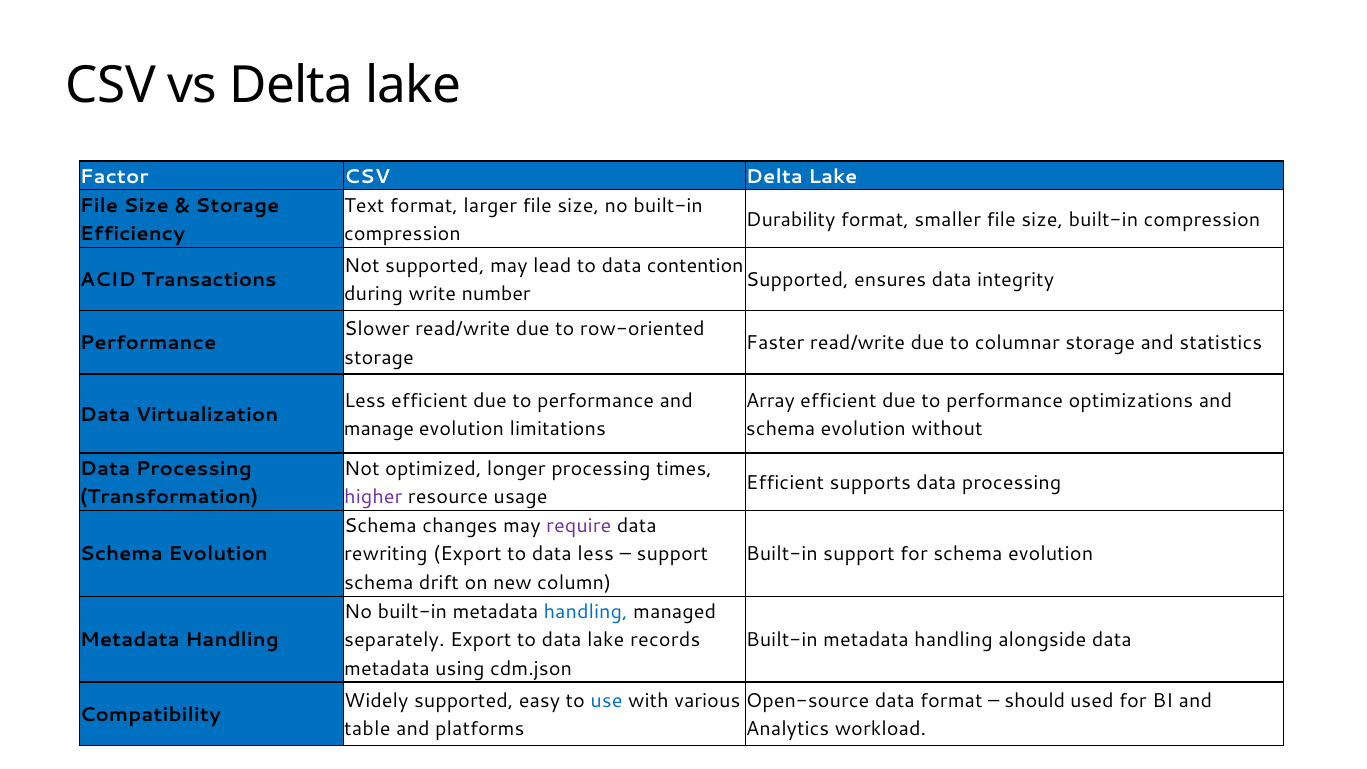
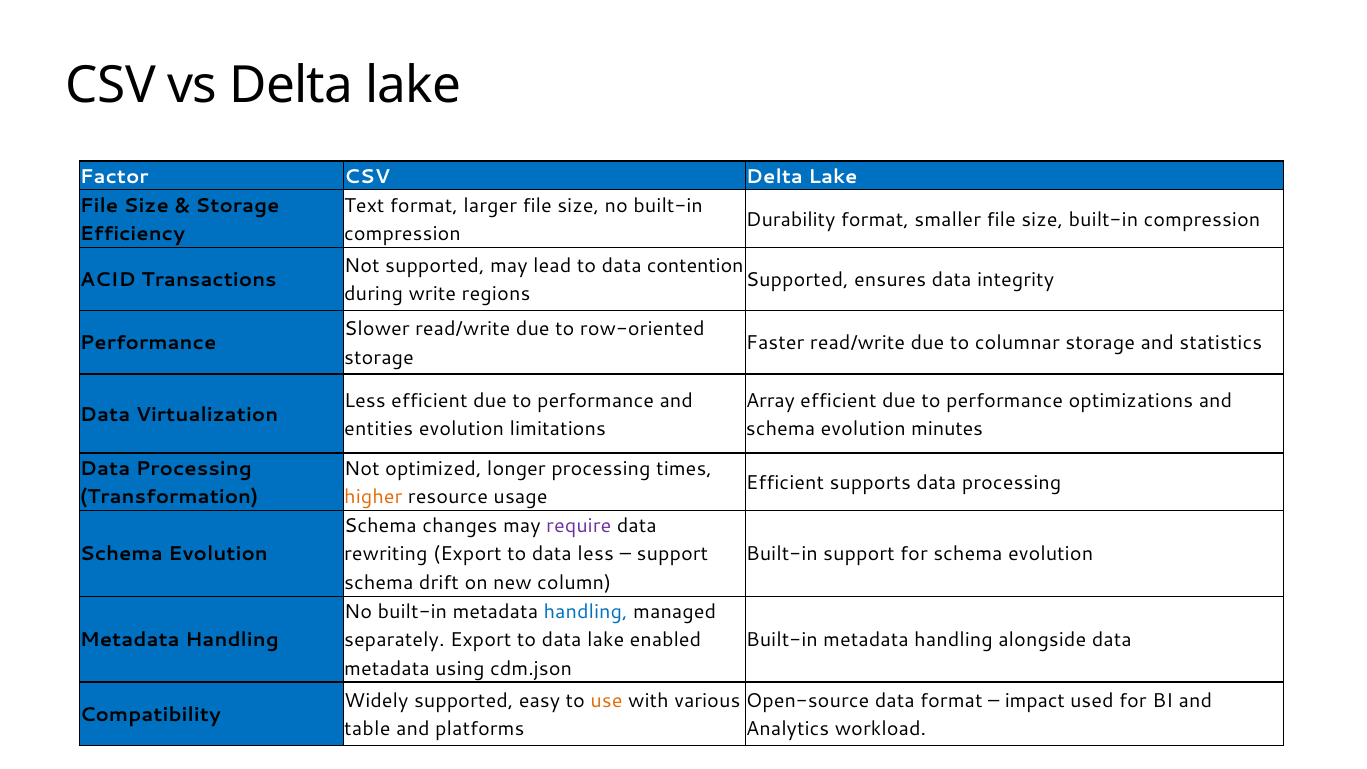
number: number -> regions
manage: manage -> entities
without: without -> minutes
higher colour: purple -> orange
records: records -> enabled
use colour: blue -> orange
should: should -> impact
